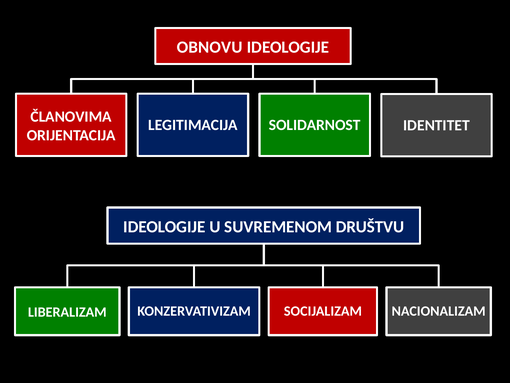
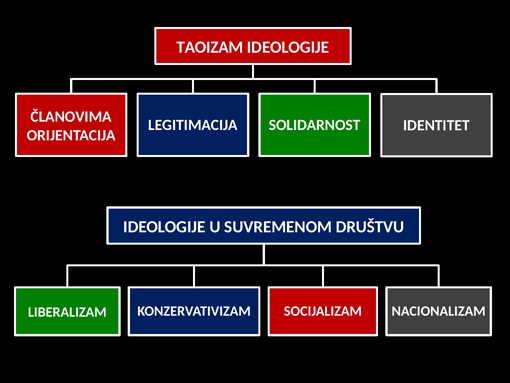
OBNOVU: OBNOVU -> TAOIZAM
